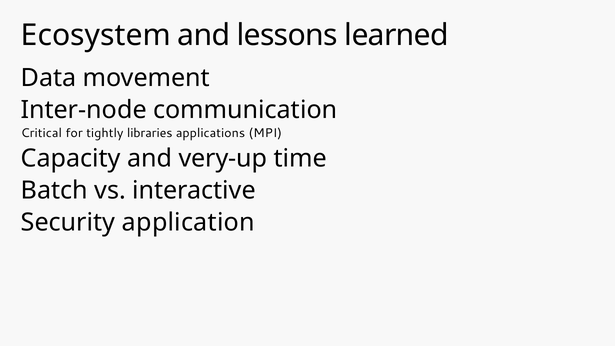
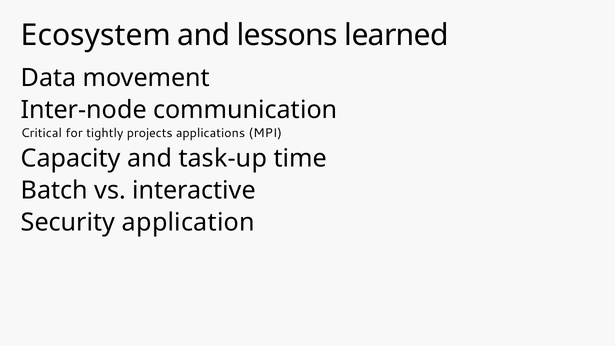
libraries: libraries -> projects
very-up: very-up -> task-up
